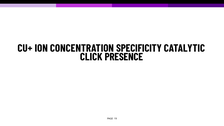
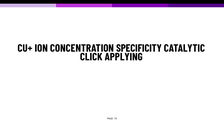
PRESENCE: PRESENCE -> APPLYING
